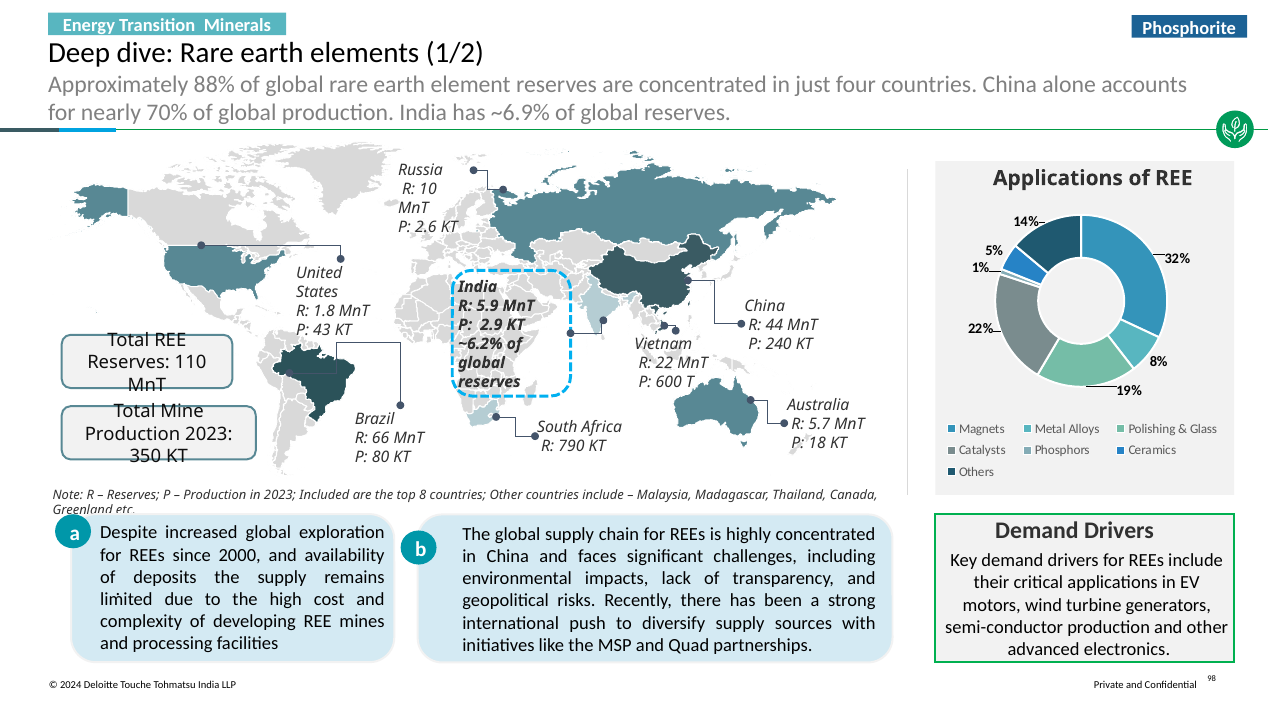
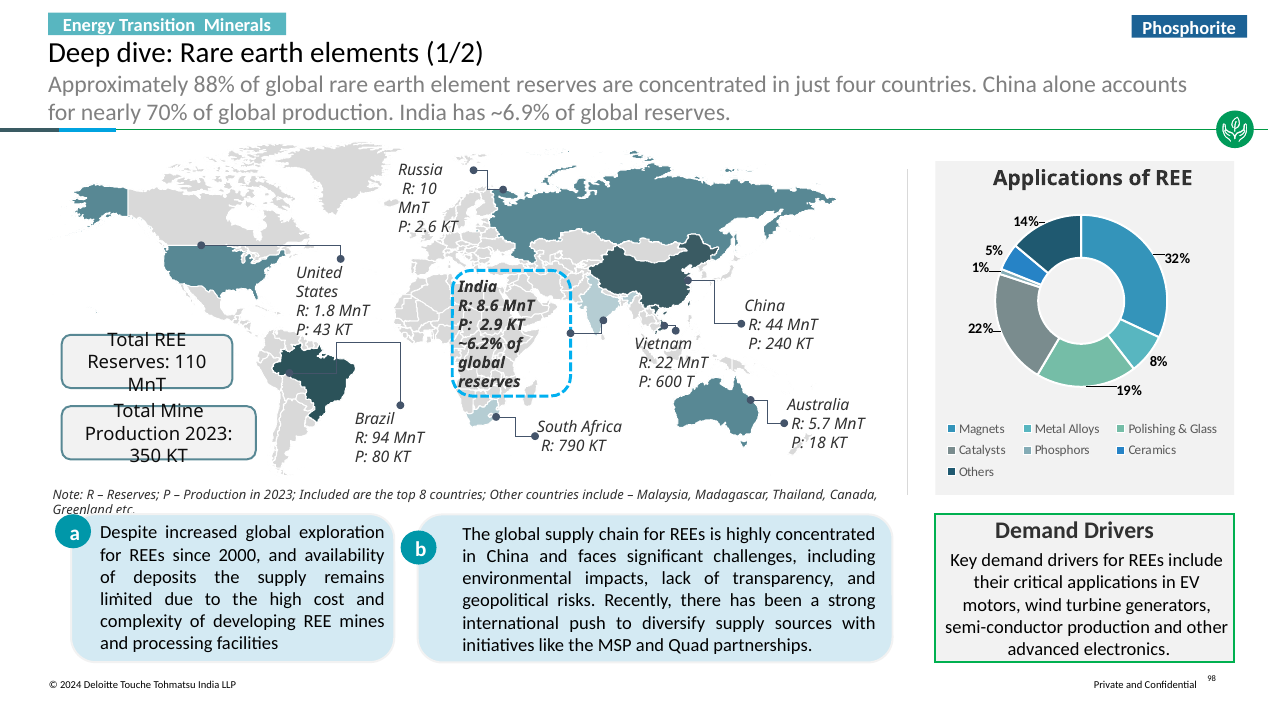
5.9: 5.9 -> 8.6
66: 66 -> 94
